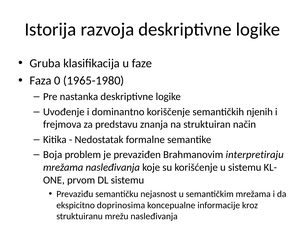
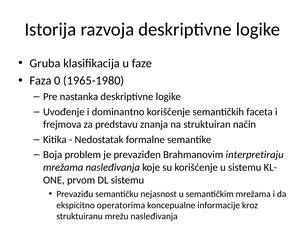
njenih: njenih -> faceta
doprinosima: doprinosima -> operatorima
